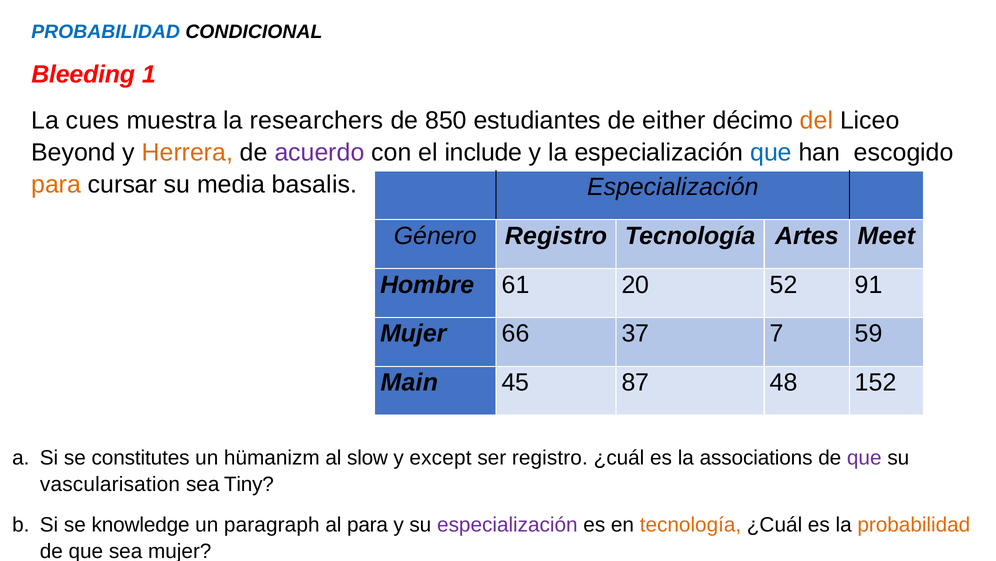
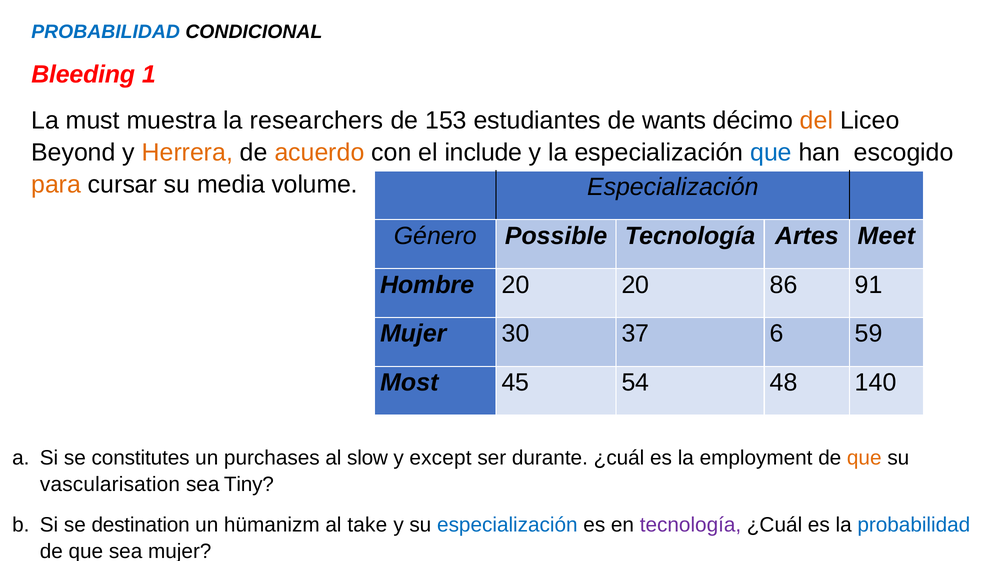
cues: cues -> must
850: 850 -> 153
either: either -> wants
acuerdo colour: purple -> orange
basalis: basalis -> volume
Género Registro: Registro -> Possible
Hombre 61: 61 -> 20
52: 52 -> 86
66: 66 -> 30
7: 7 -> 6
Main: Main -> Most
87: 87 -> 54
152: 152 -> 140
hümanizm: hümanizm -> purchases
ser registro: registro -> durante
associations: associations -> employment
que at (864, 457) colour: purple -> orange
knowledge: knowledge -> destination
paragraph: paragraph -> hümanizm
al para: para -> take
especialización at (507, 524) colour: purple -> blue
tecnología at (691, 524) colour: orange -> purple
probabilidad at (914, 524) colour: orange -> blue
